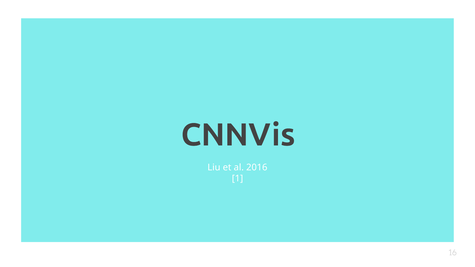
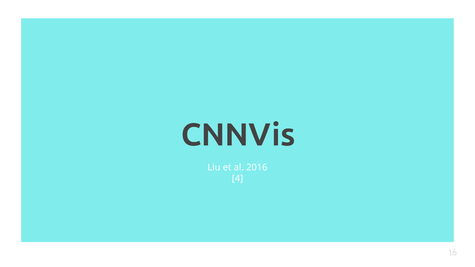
1: 1 -> 4
